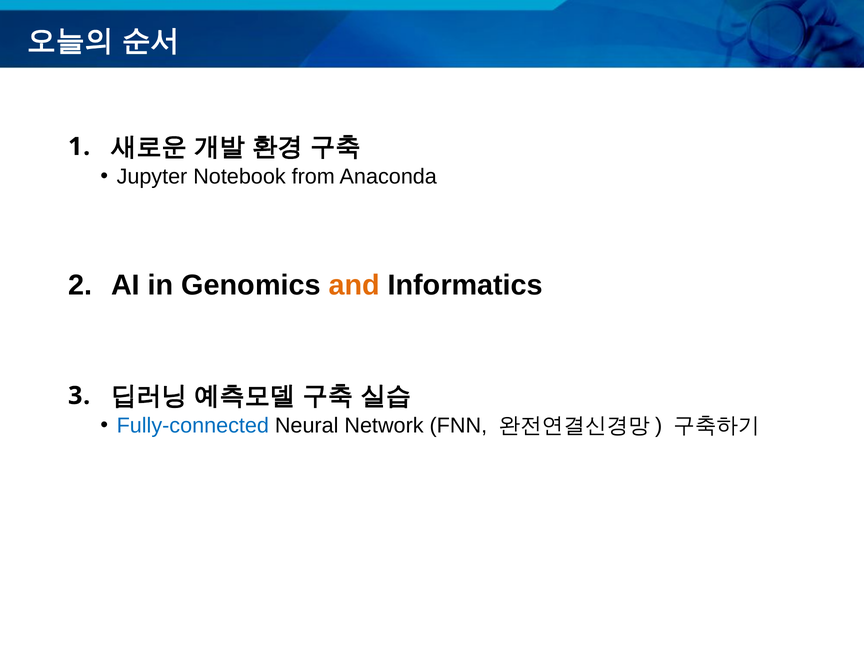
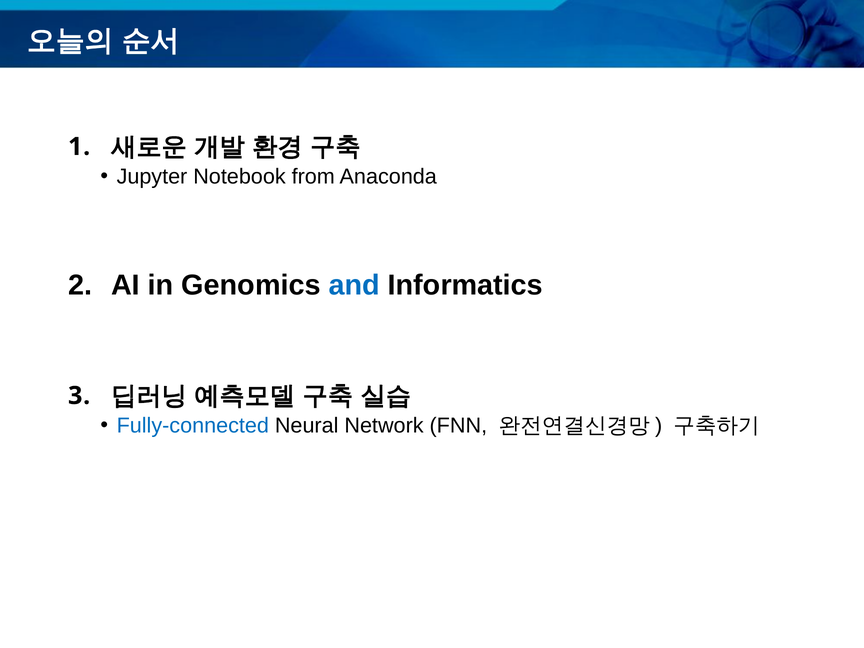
and colour: orange -> blue
